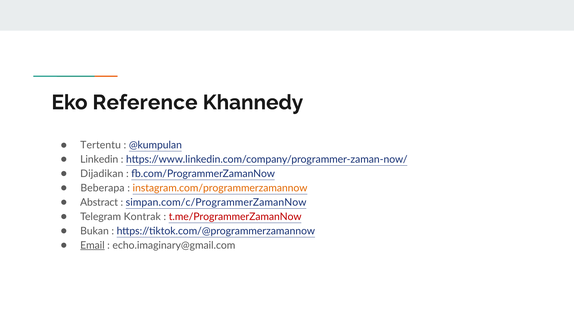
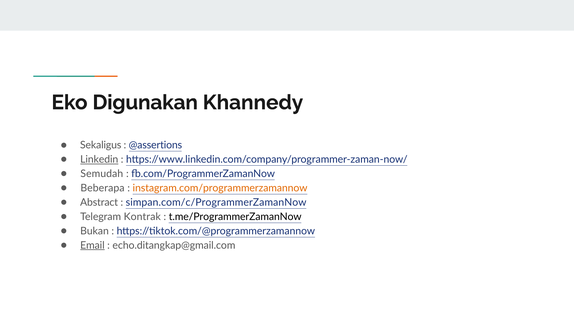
Reference: Reference -> Digunakan
Tertentu: Tertentu -> Sekaligus
@kumpulan: @kumpulan -> @assertions
Linkedin underline: none -> present
Dijadikan: Dijadikan -> Semudah
t.me/ProgrammerZamanNow colour: red -> black
echo.imaginary@gmail.com: echo.imaginary@gmail.com -> echo.ditangkap@gmail.com
